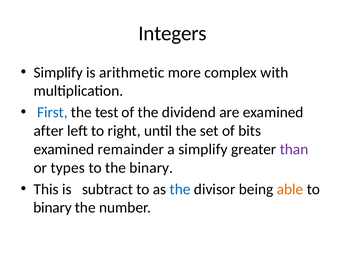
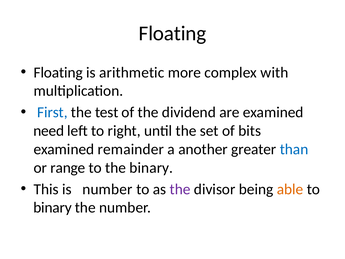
Integers at (173, 33): Integers -> Floating
Simplify at (58, 72): Simplify -> Floating
after: after -> need
a simplify: simplify -> another
than colour: purple -> blue
types: types -> range
is subtract: subtract -> number
the at (180, 189) colour: blue -> purple
